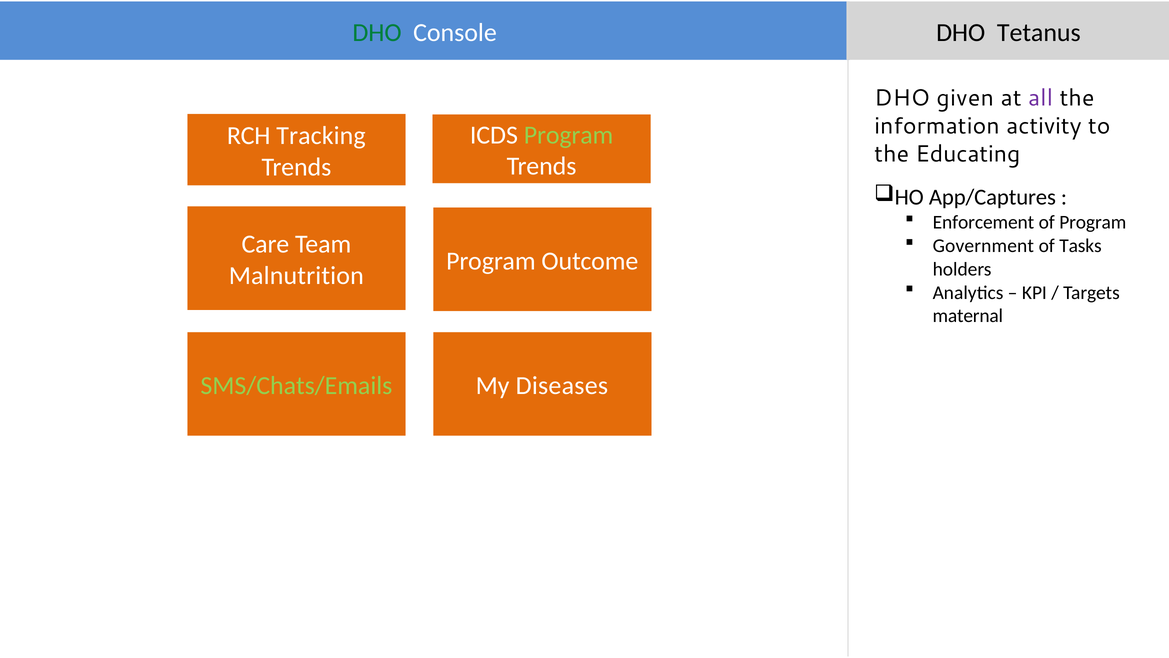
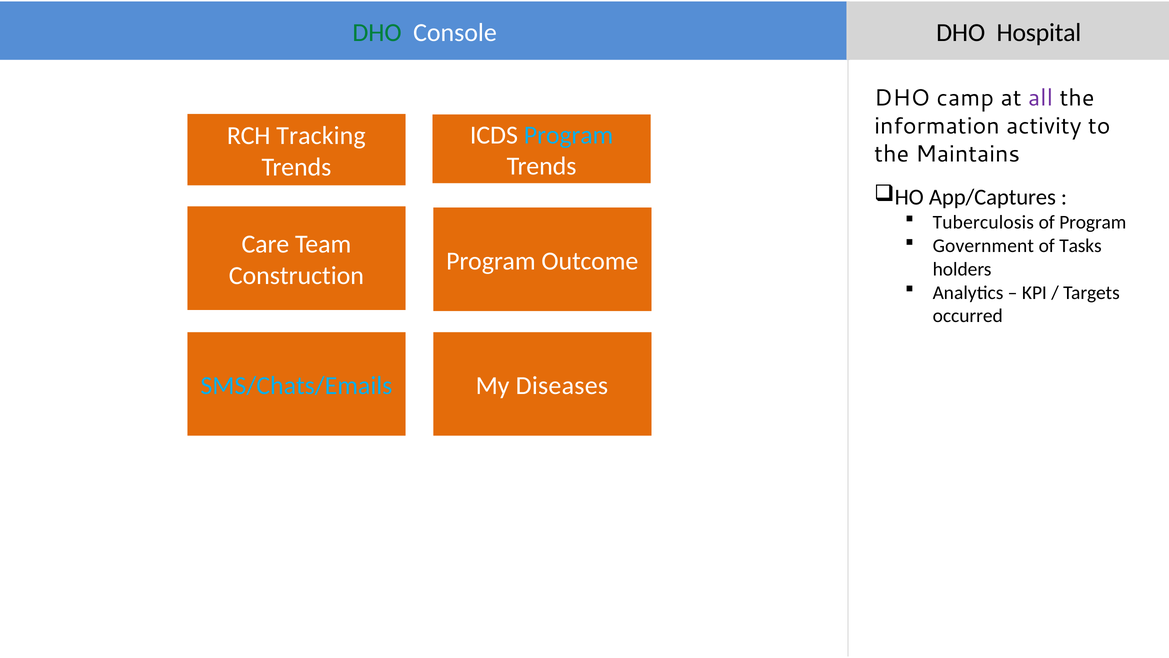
Tetanus: Tetanus -> Hospital
given: given -> camp
Program at (569, 135) colour: light green -> light blue
Educating: Educating -> Maintains
Enforcement: Enforcement -> Tuberculosis
Malnutrition: Malnutrition -> Construction
maternal: maternal -> occurred
SMS/Chats/Emails colour: light green -> light blue
